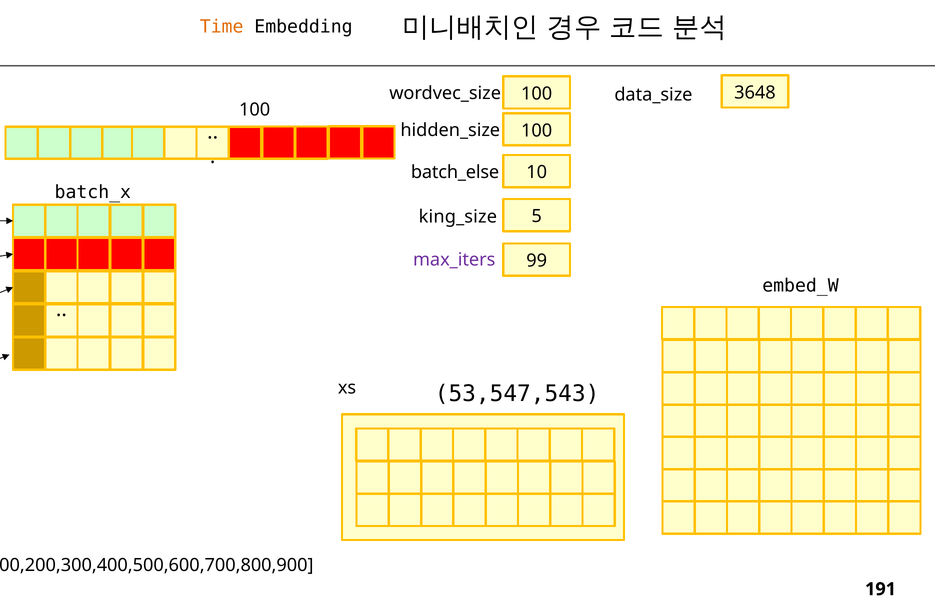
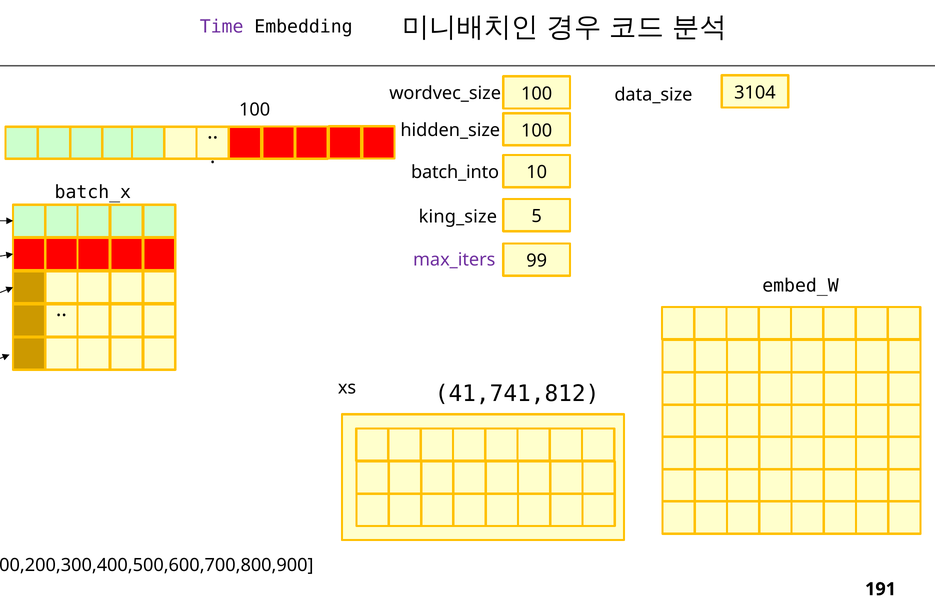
Time colour: orange -> purple
3648: 3648 -> 3104
batch_else: batch_else -> batch_into
53,547,543: 53,547,543 -> 41,741,812
